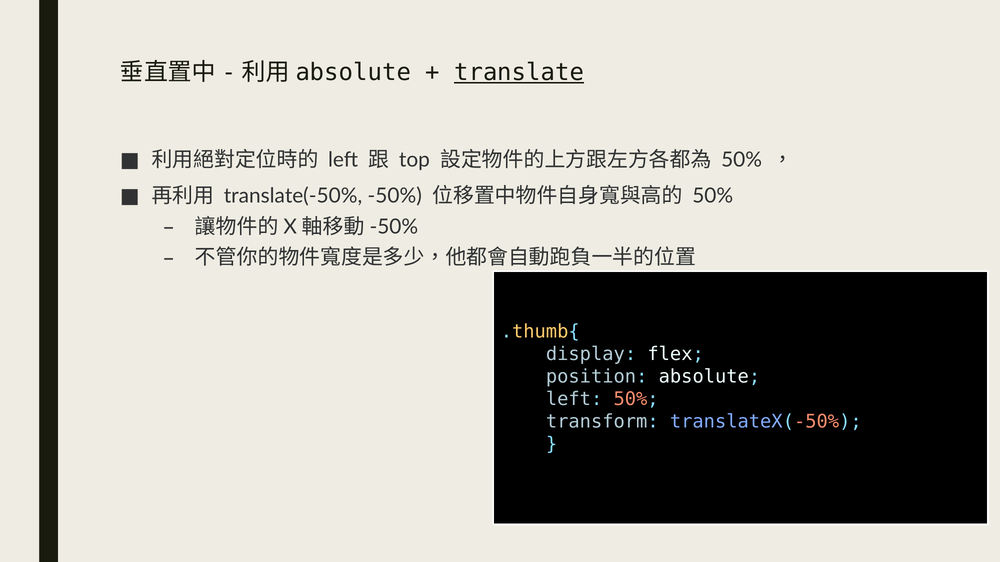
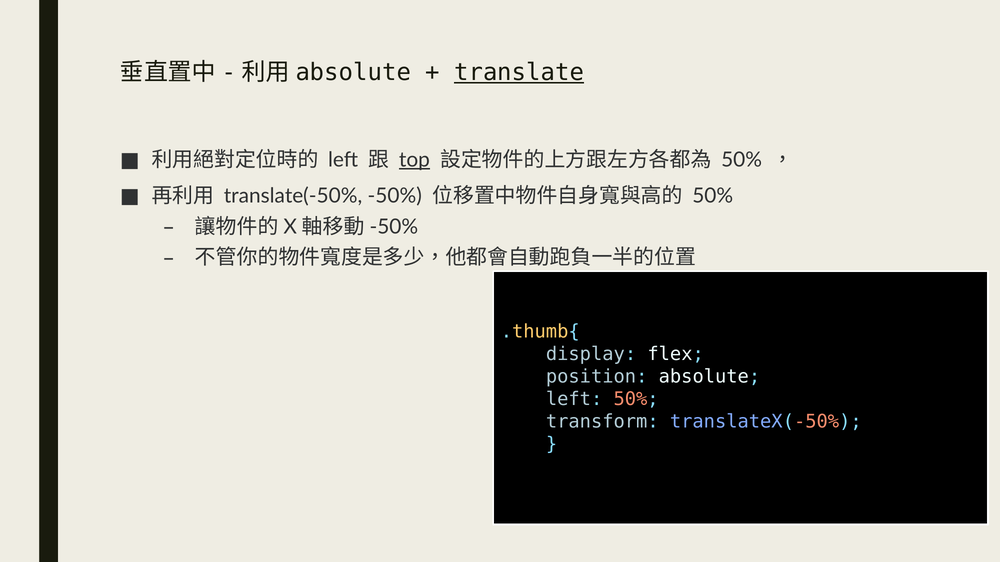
top underline: none -> present
